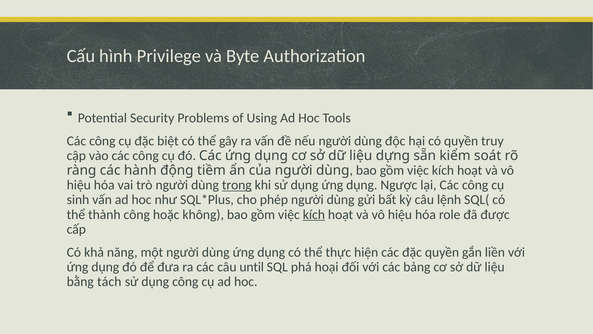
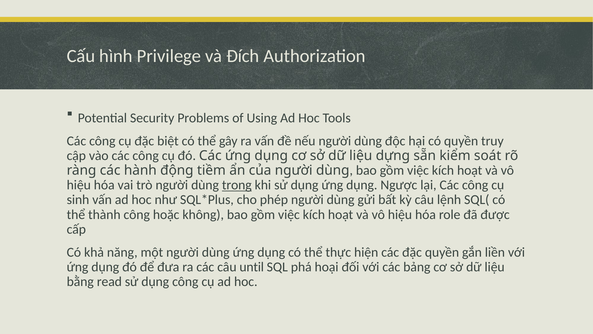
Byte: Byte -> Đích
kích at (314, 214) underline: present -> none
tách: tách -> read
